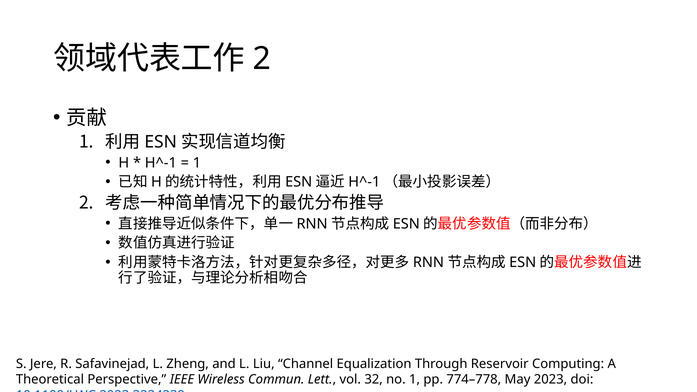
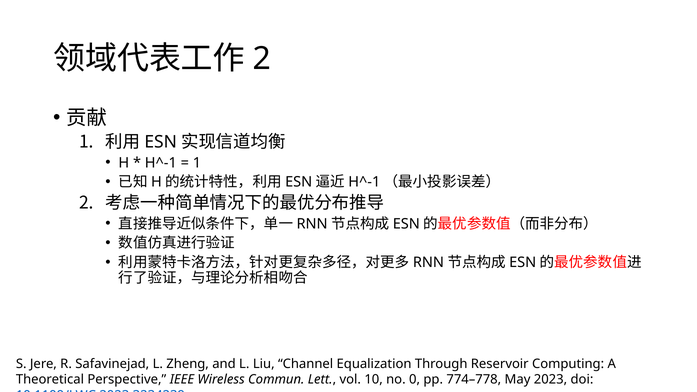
32: 32 -> 10
no 1: 1 -> 0
